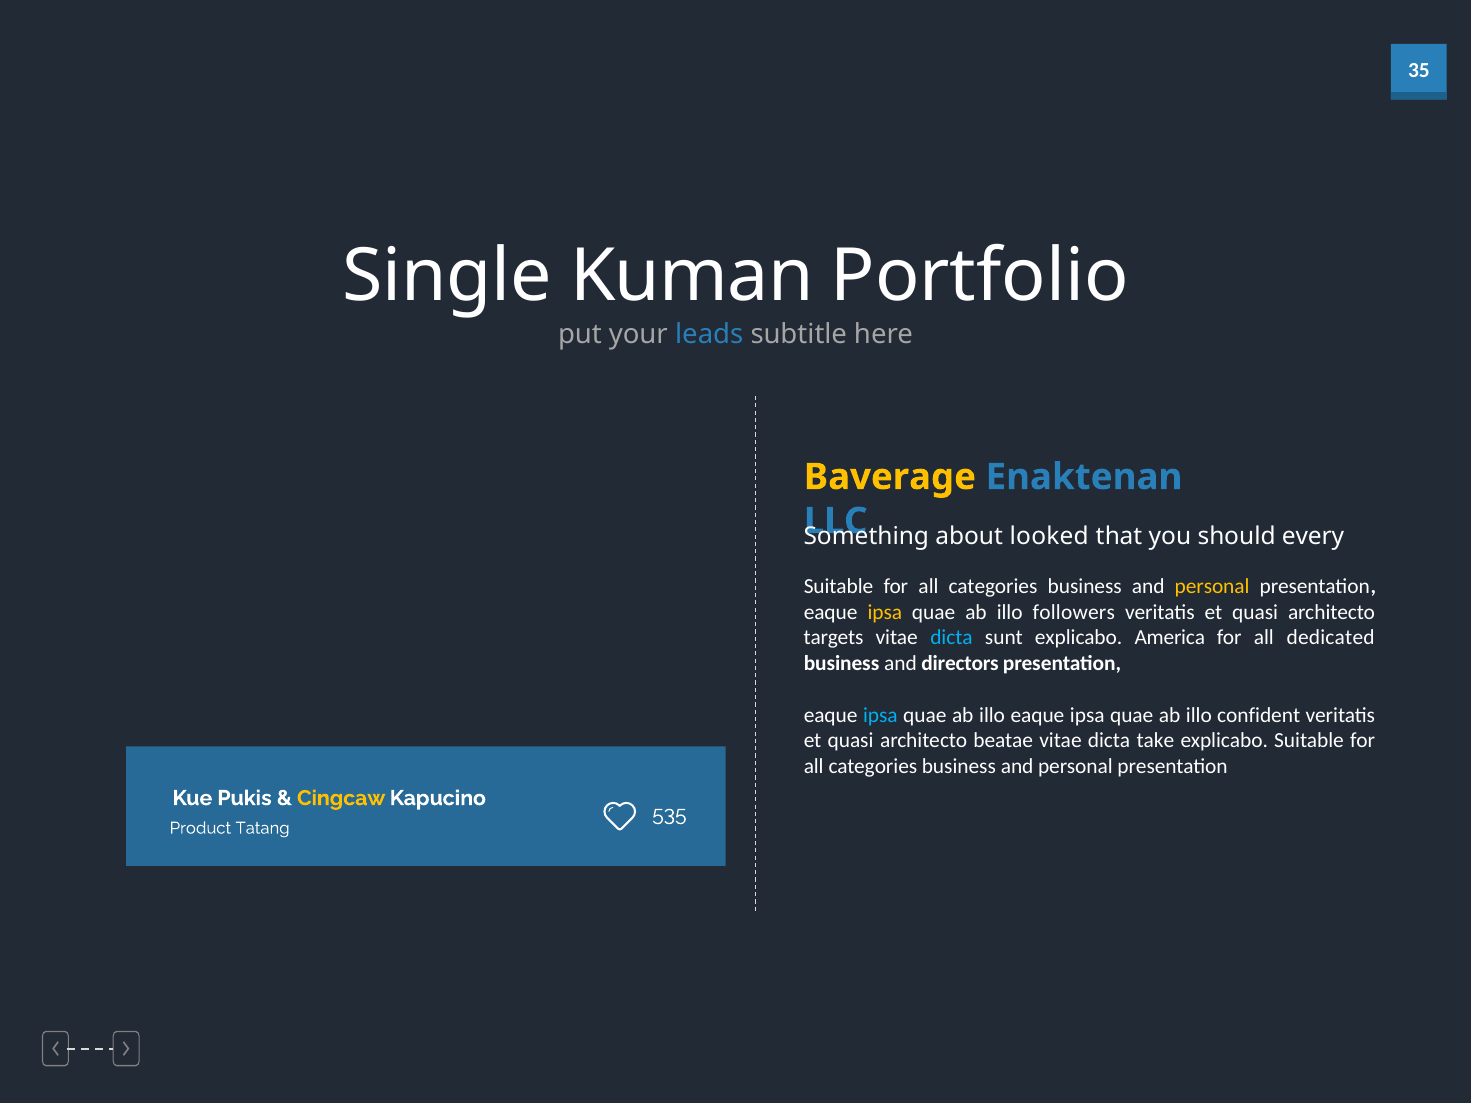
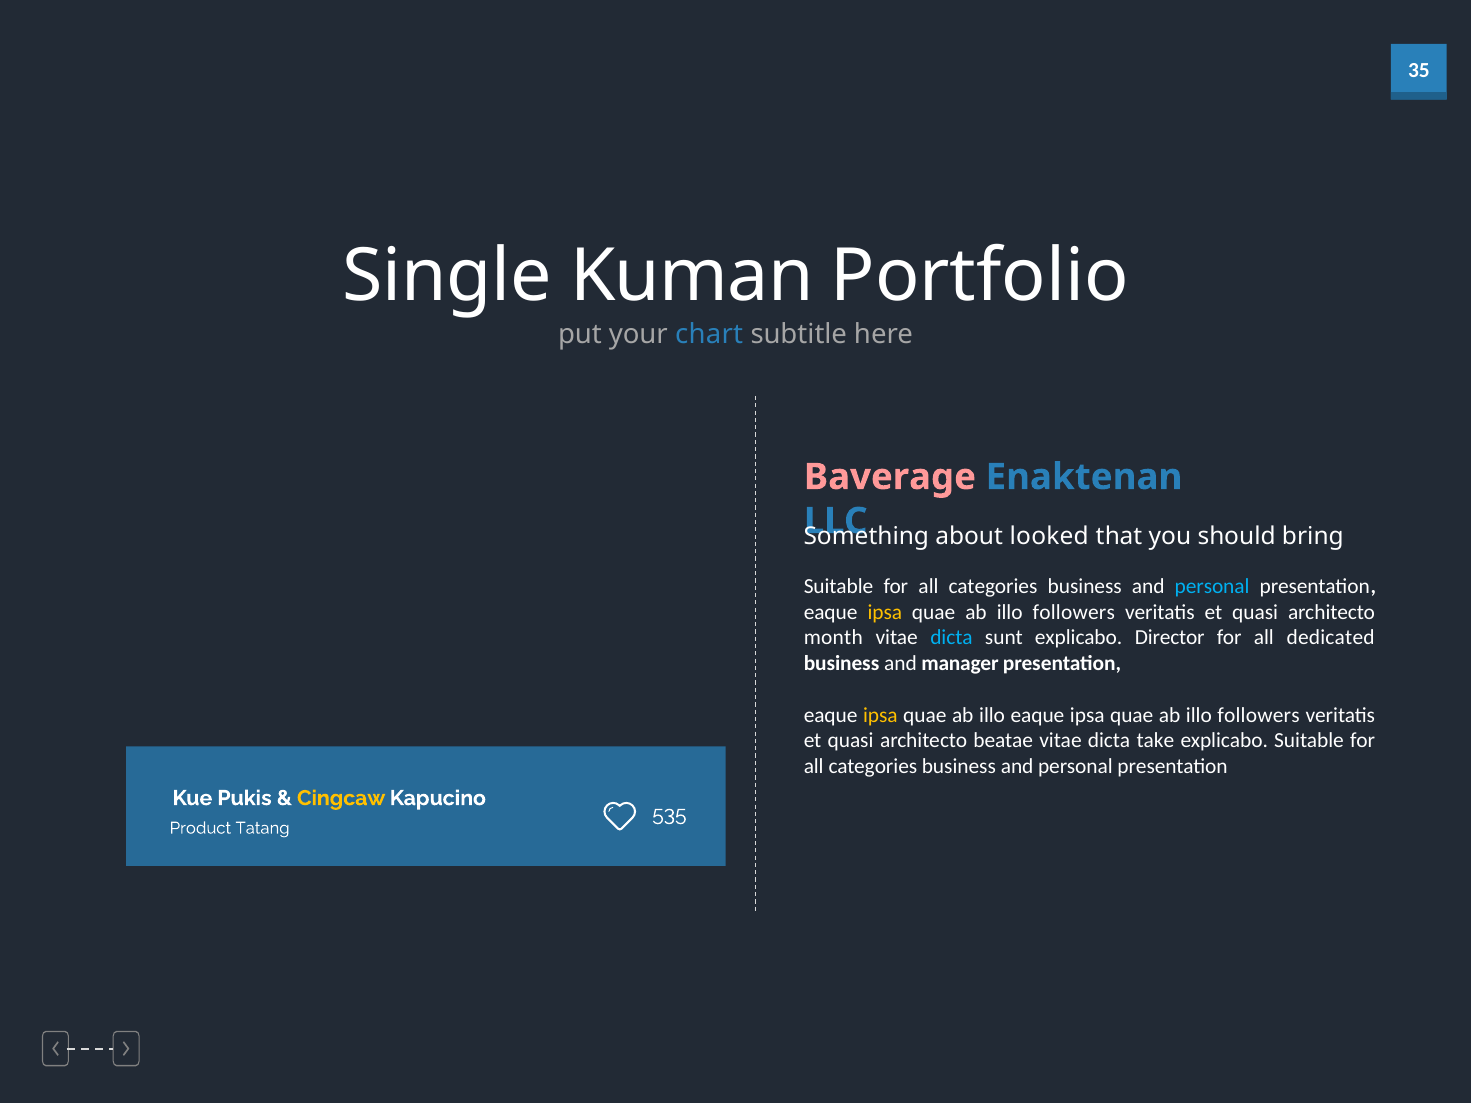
leads: leads -> chart
Baverage colour: yellow -> pink
every: every -> bring
personal at (1212, 587) colour: yellow -> light blue
targets: targets -> month
America: America -> Director
directors: directors -> manager
ipsa at (880, 715) colour: light blue -> yellow
confident at (1259, 715): confident -> followers
